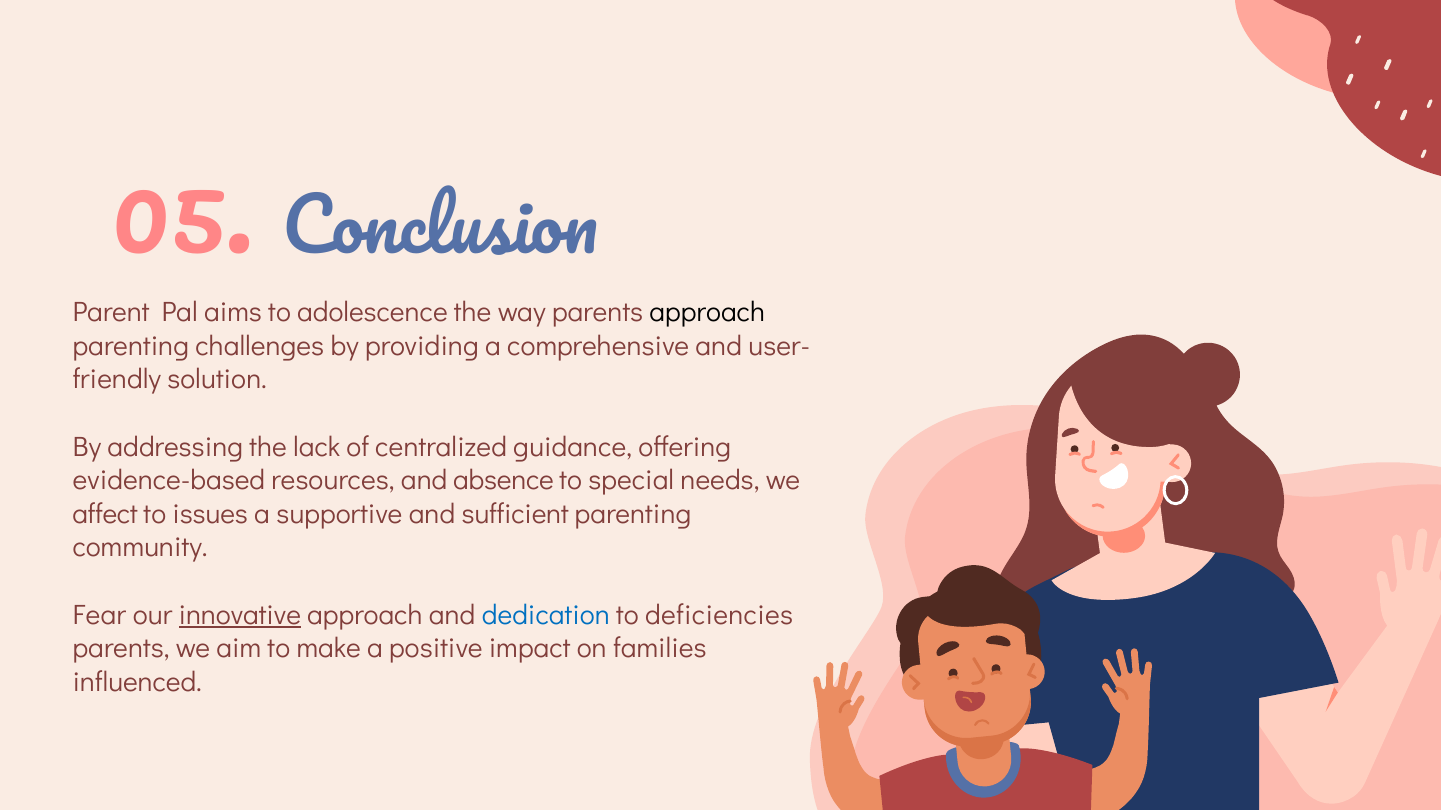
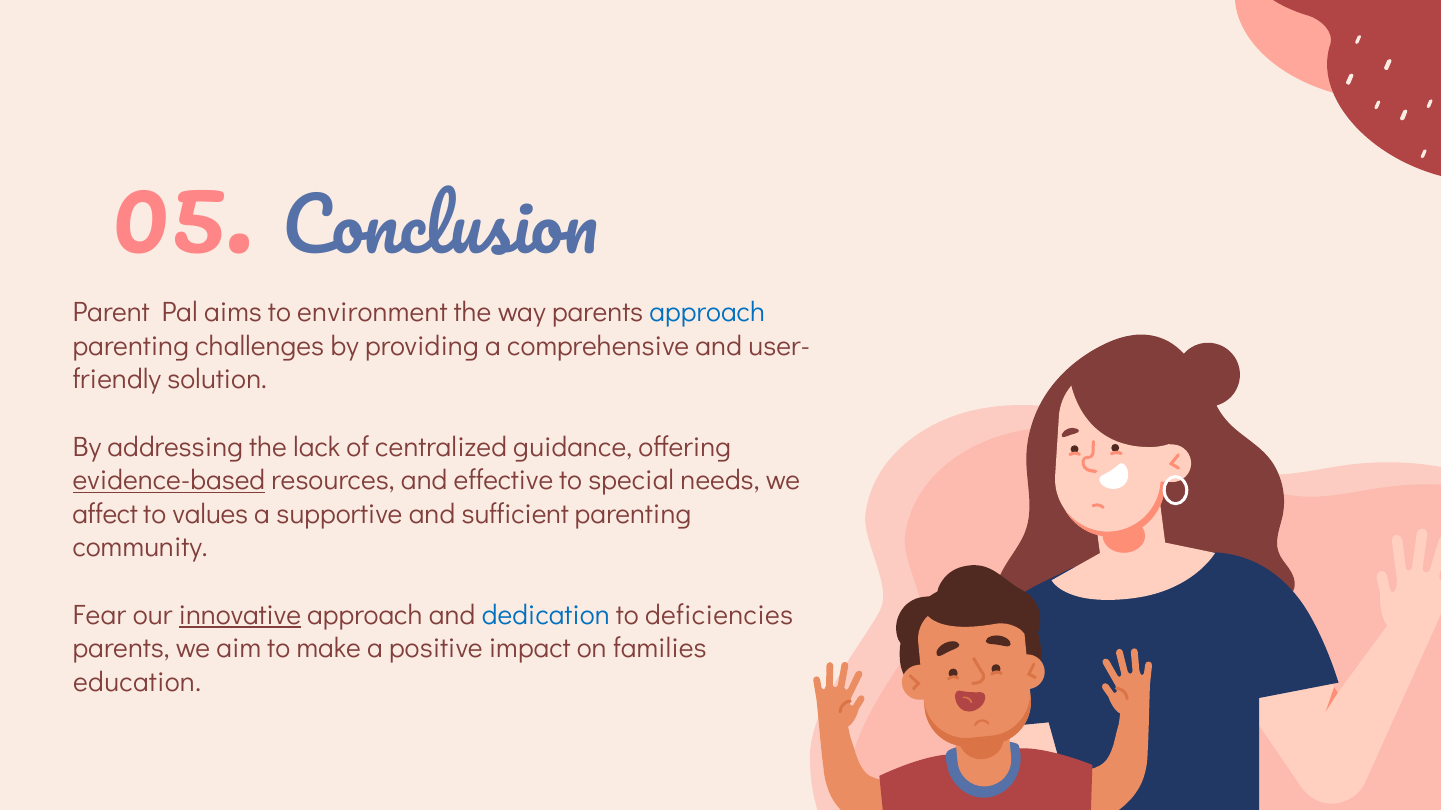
adolescence: adolescence -> environment
approach at (707, 313) colour: black -> blue
evidence-based underline: none -> present
absence: absence -> effective
issues: issues -> values
influenced: influenced -> education
